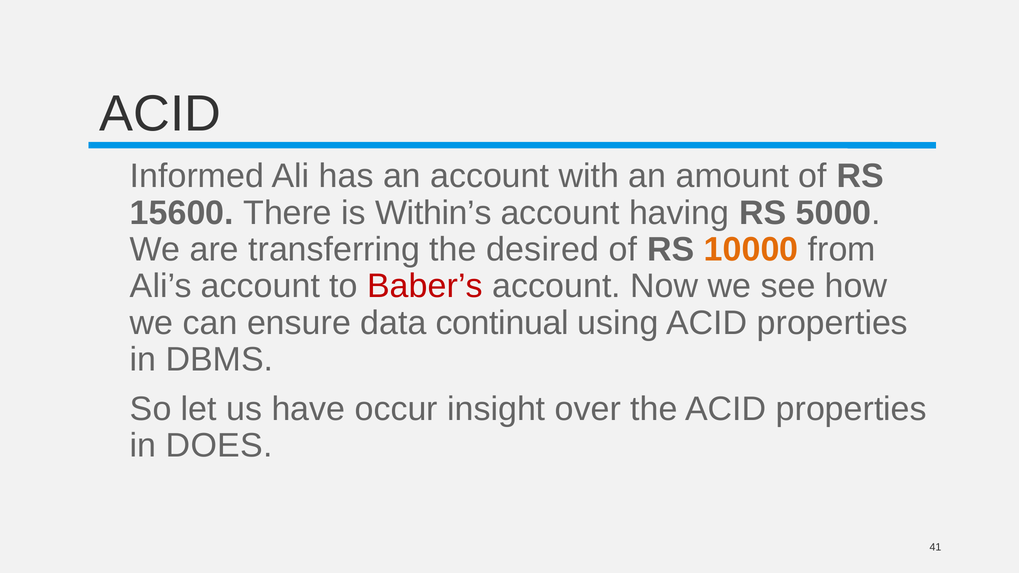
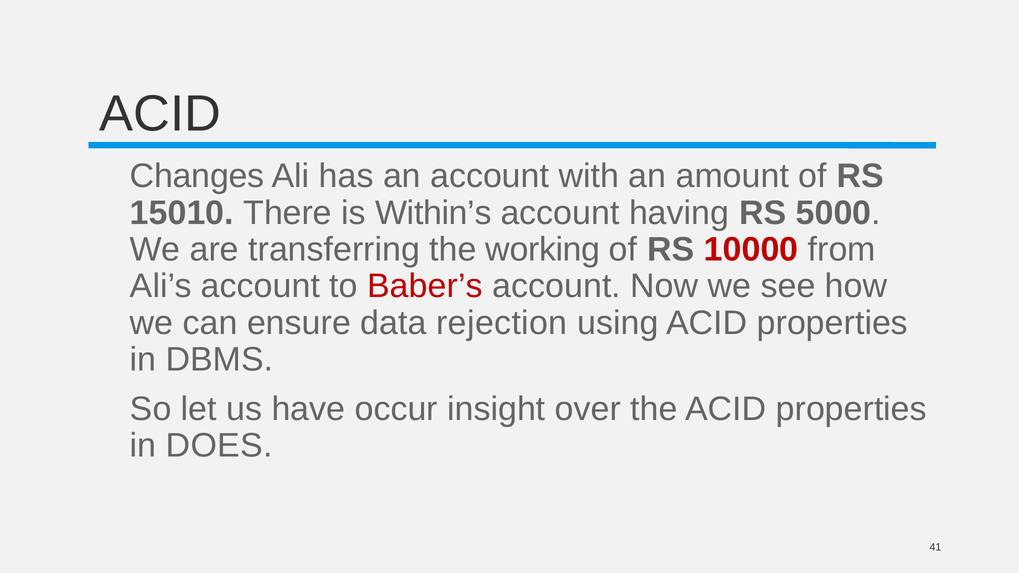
Informed: Informed -> Changes
15600: 15600 -> 15010
desired: desired -> working
10000 colour: orange -> red
continual: continual -> rejection
